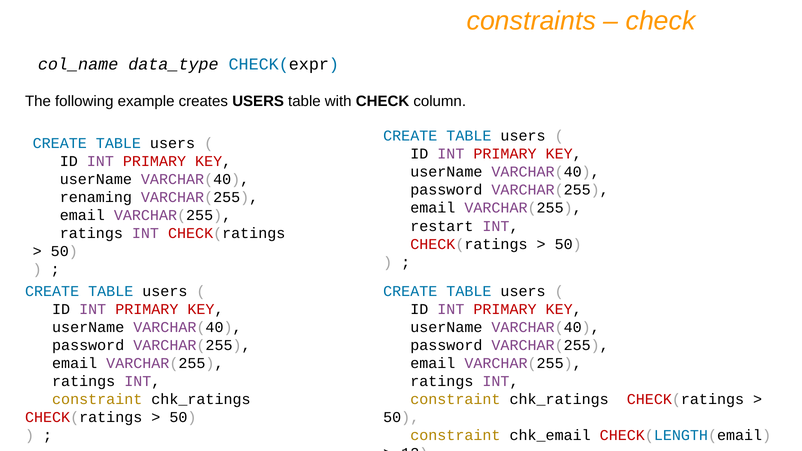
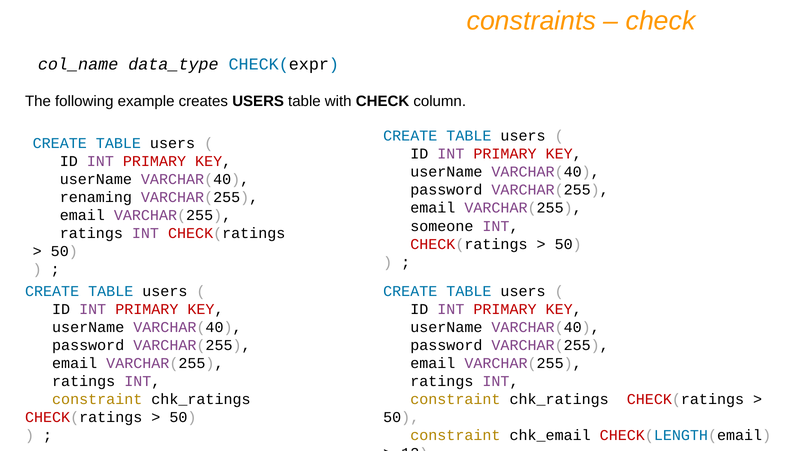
restart: restart -> someone
